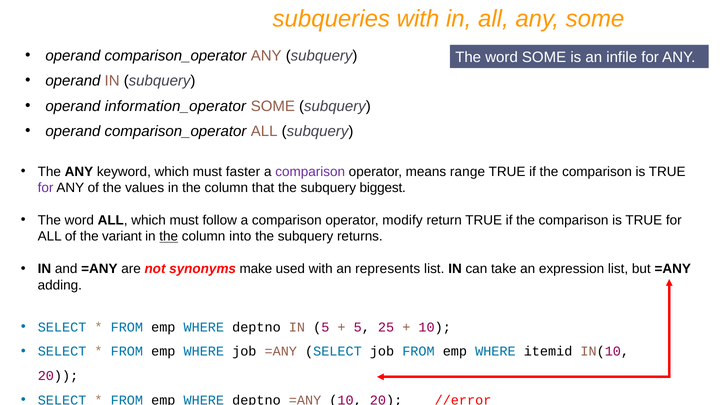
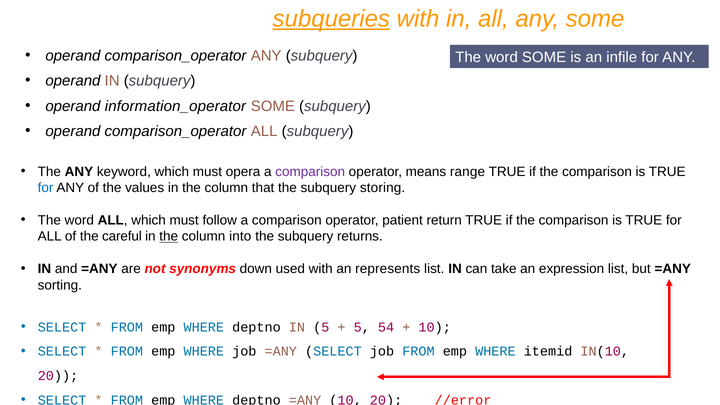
subqueries underline: none -> present
faster: faster -> opera
for at (46, 188) colour: purple -> blue
biggest: biggest -> storing
modify: modify -> patient
variant: variant -> careful
make: make -> down
adding: adding -> sorting
25: 25 -> 54
